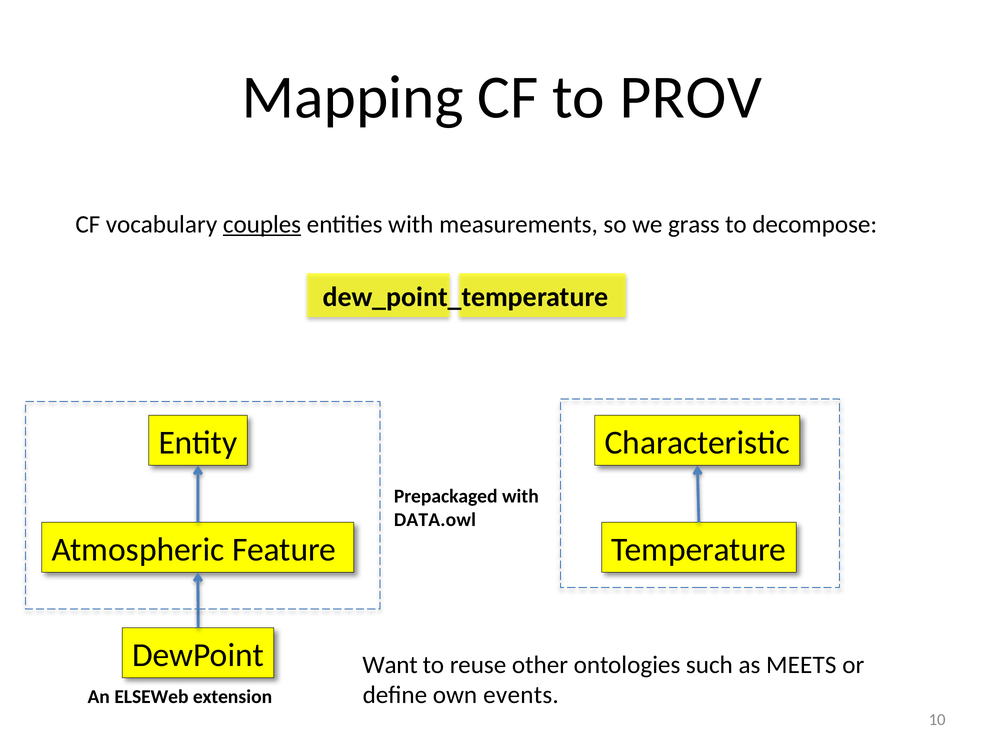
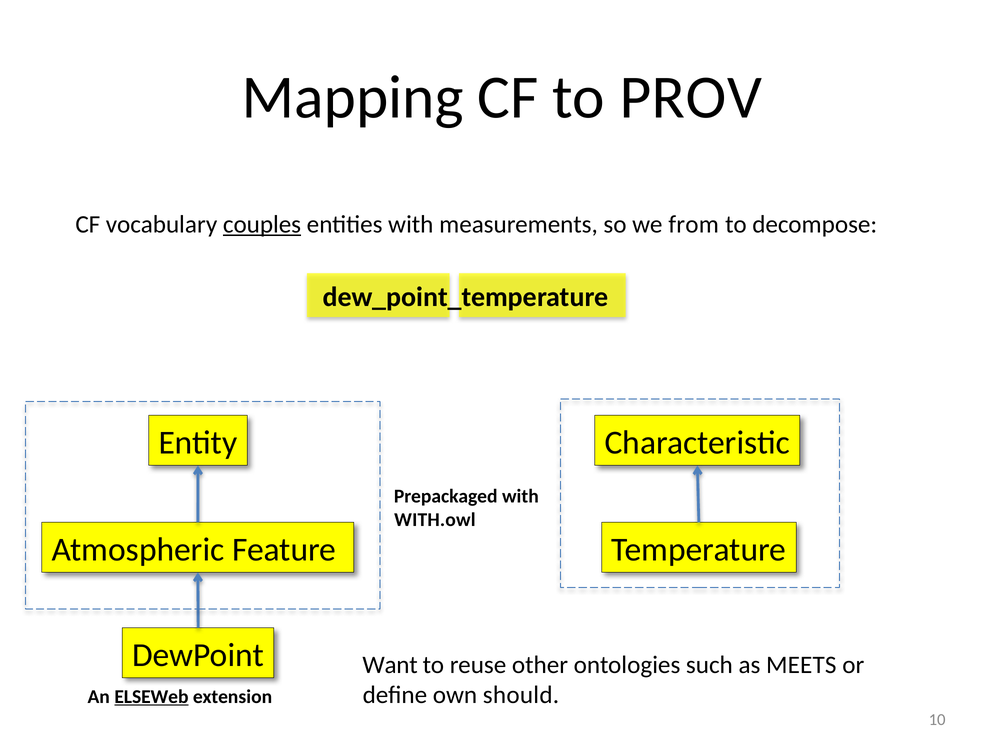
grass: grass -> from
DATA.owl: DATA.owl -> WITH.owl
events: events -> should
ELSEWeb underline: none -> present
